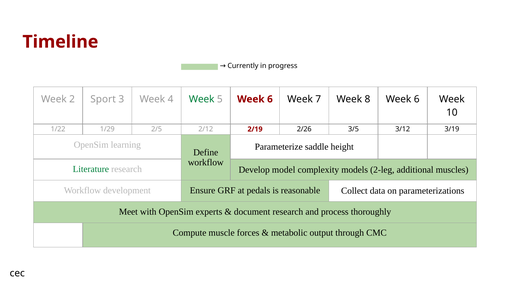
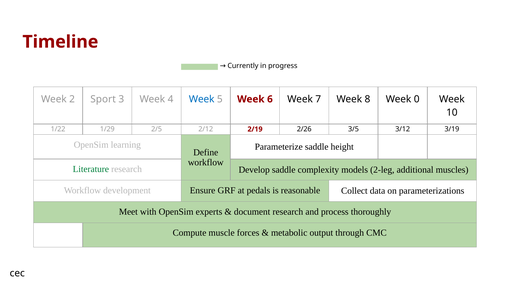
Week at (202, 99) colour: green -> blue
8 Week 6: 6 -> 0
Develop model: model -> saddle
